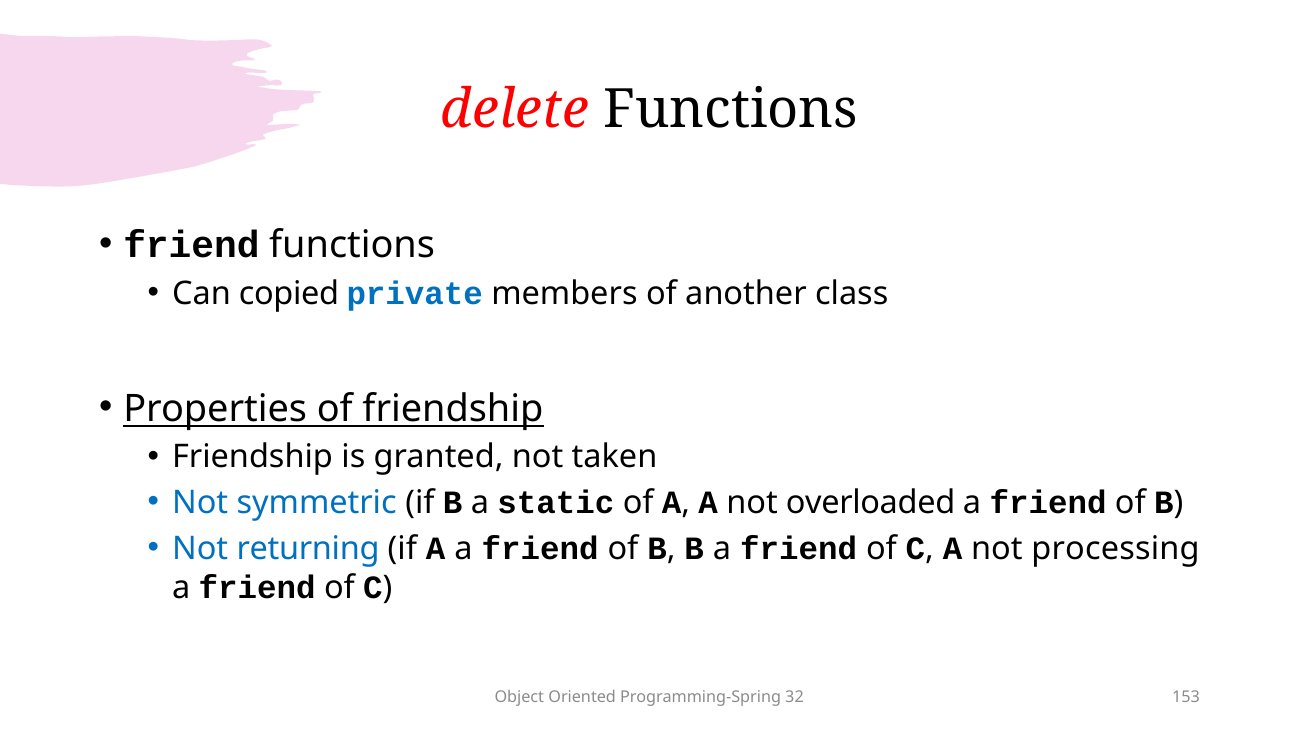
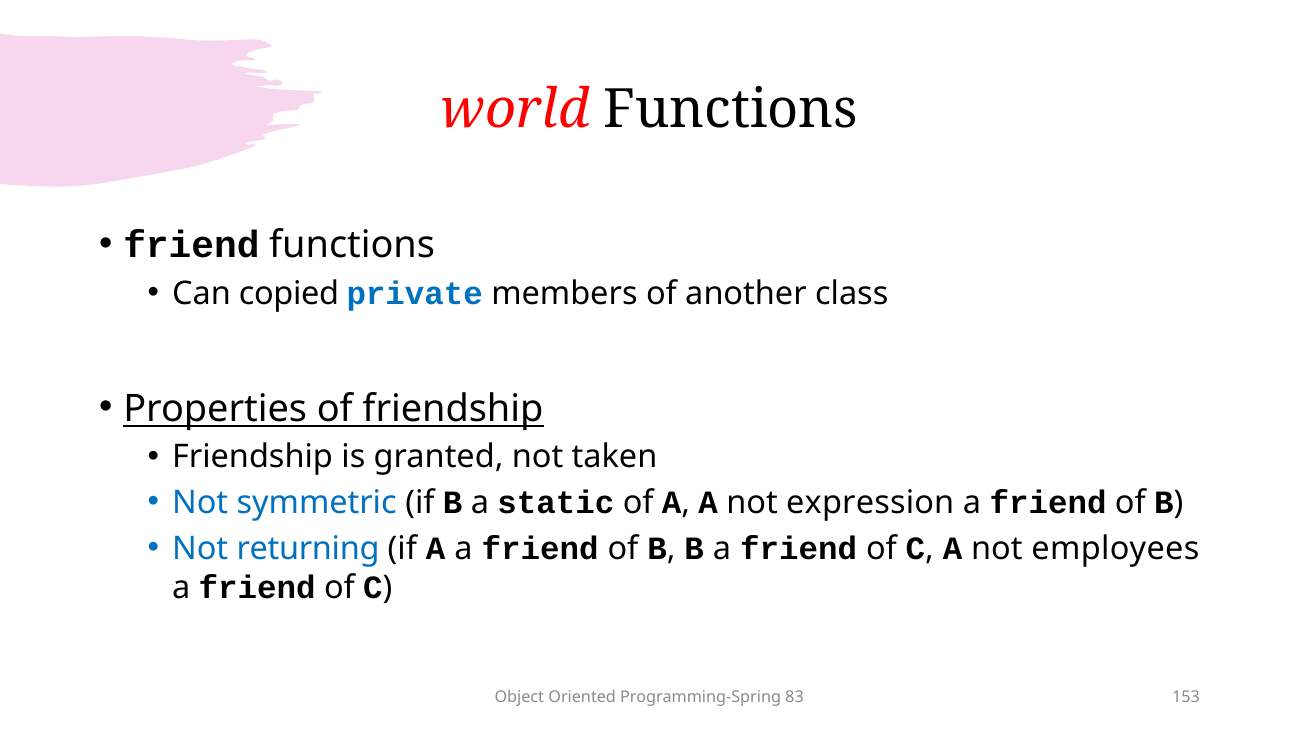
delete: delete -> world
overloaded: overloaded -> expression
processing: processing -> employees
32: 32 -> 83
